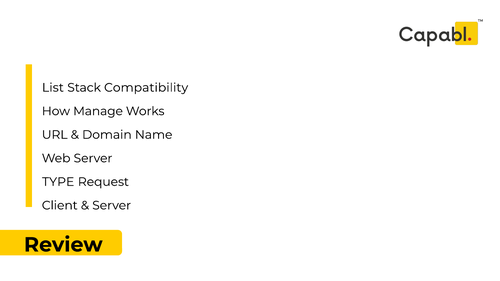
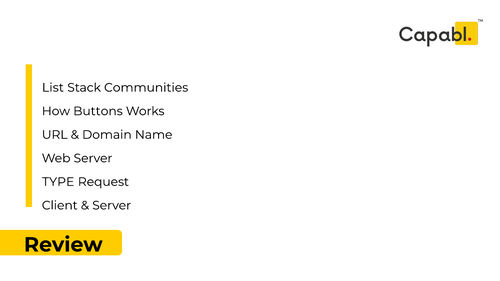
Compatibility: Compatibility -> Communities
Manage: Manage -> Buttons
